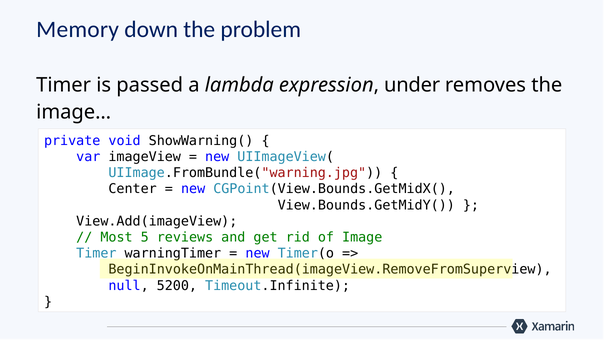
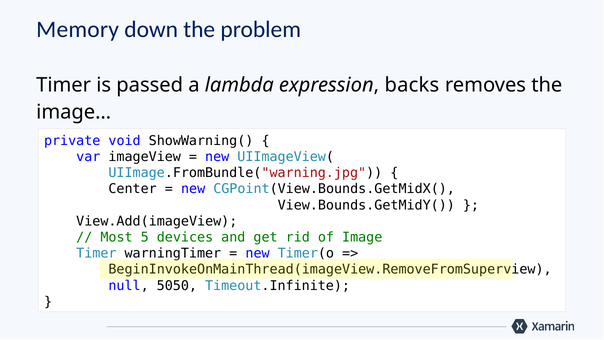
under: under -> backs
reviews: reviews -> devices
5200: 5200 -> 5050
